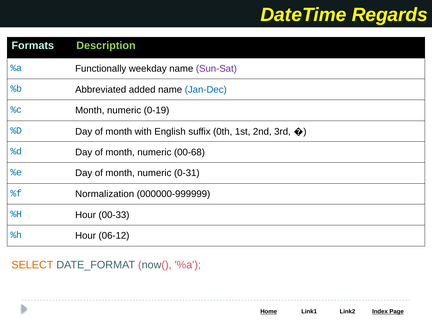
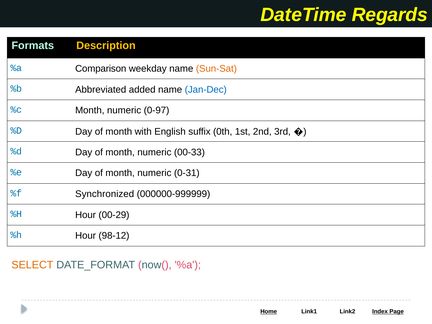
Description colour: light green -> yellow
Functionally: Functionally -> Comparison
Sun-Sat colour: purple -> orange
0-19: 0-19 -> 0-97
00-68: 00-68 -> 00-33
Normalization: Normalization -> Synchronized
00-33: 00-33 -> 00-29
06-12: 06-12 -> 98-12
